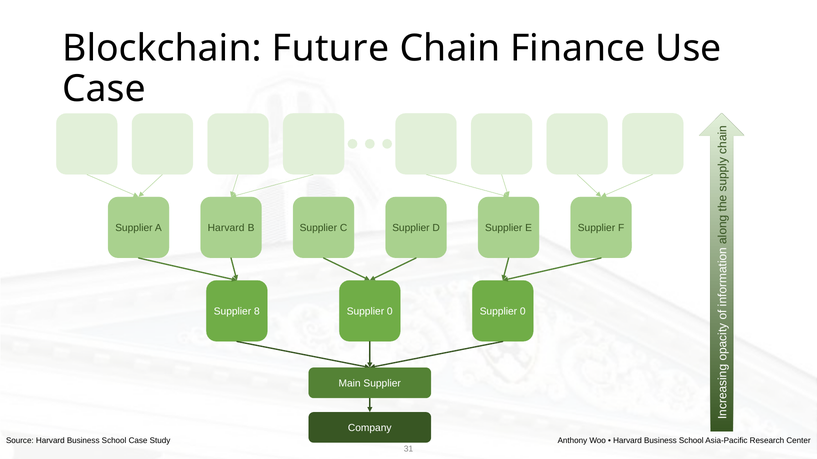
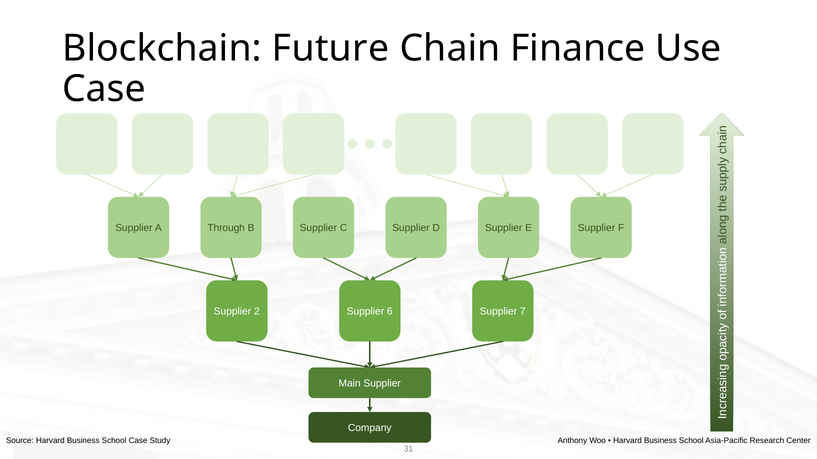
A Harvard: Harvard -> Through
8: 8 -> 2
0 at (390, 312): 0 -> 6
0 at (523, 312): 0 -> 7
